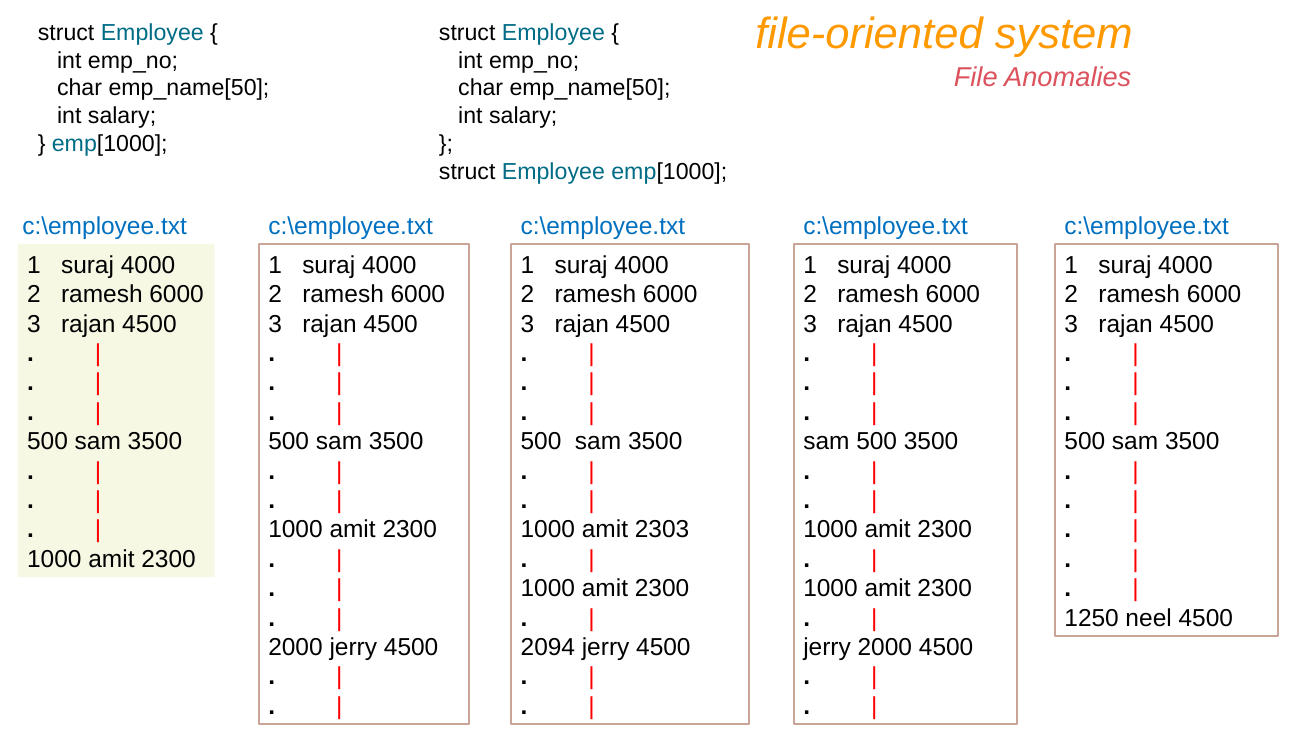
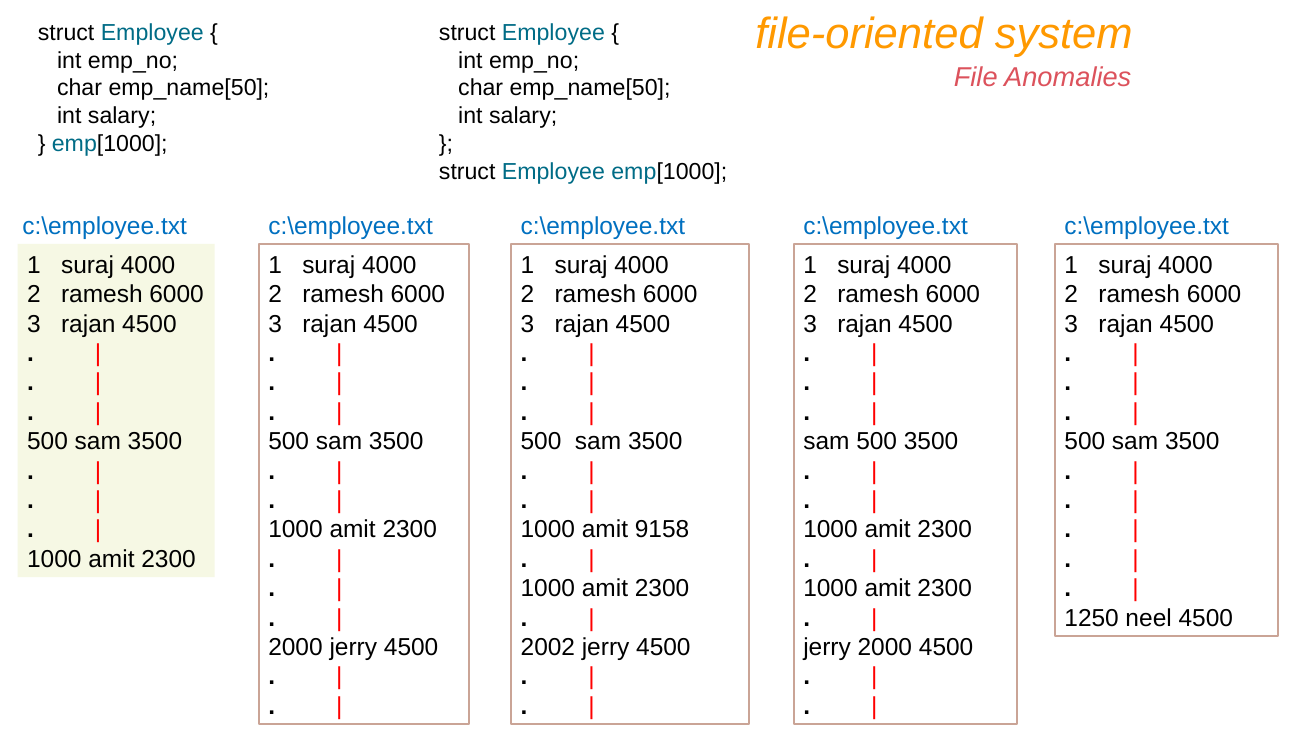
2303: 2303 -> 9158
2094: 2094 -> 2002
